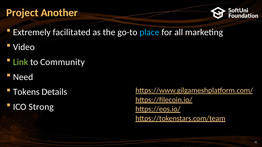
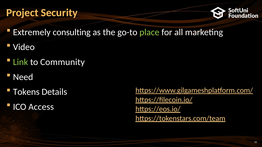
Another: Another -> Security
facilitated: facilitated -> consulting
place colour: light blue -> light green
Strong: Strong -> Access
